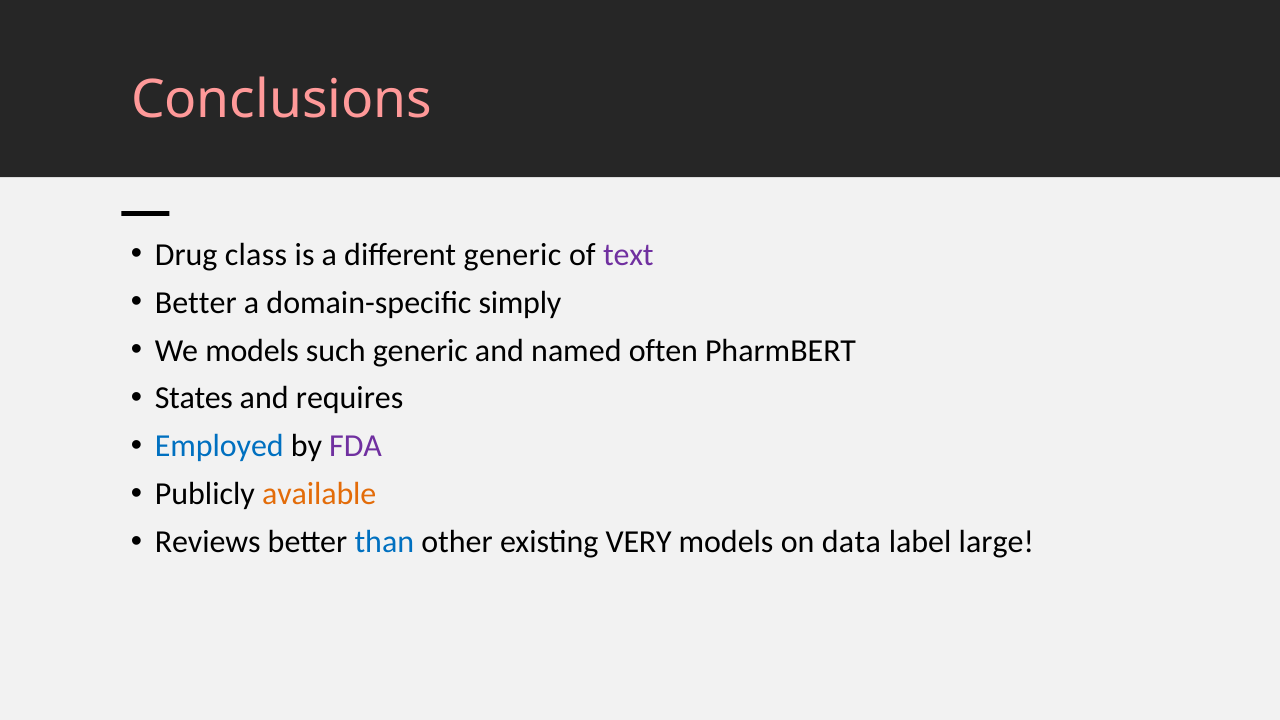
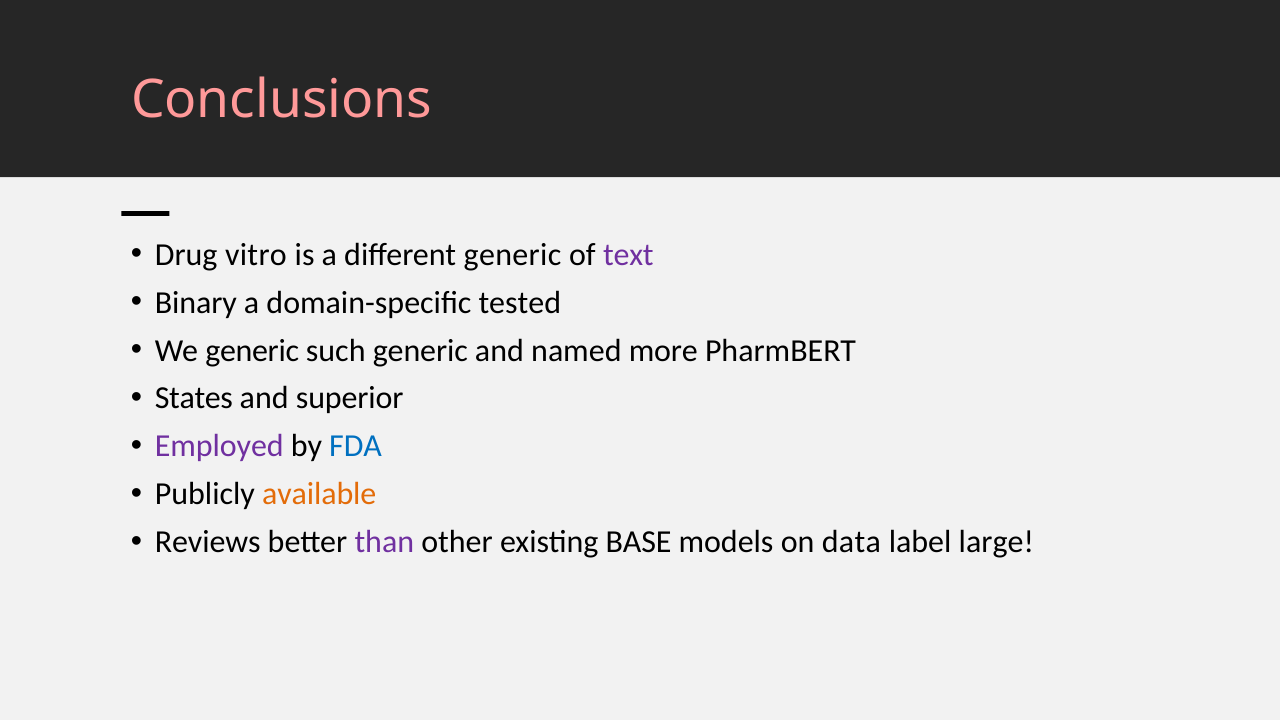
class: class -> vitro
Better at (196, 303): Better -> Binary
simply: simply -> tested
We models: models -> generic
often: often -> more
requires: requires -> superior
Employed colour: blue -> purple
FDA colour: purple -> blue
than colour: blue -> purple
VERY: VERY -> BASE
